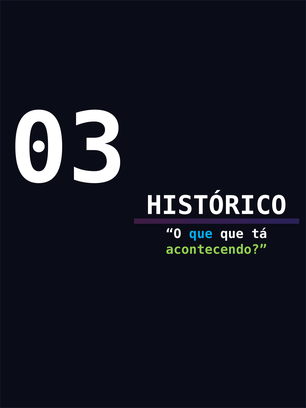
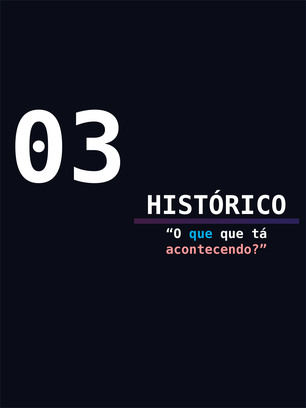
acontecendo colour: light green -> pink
